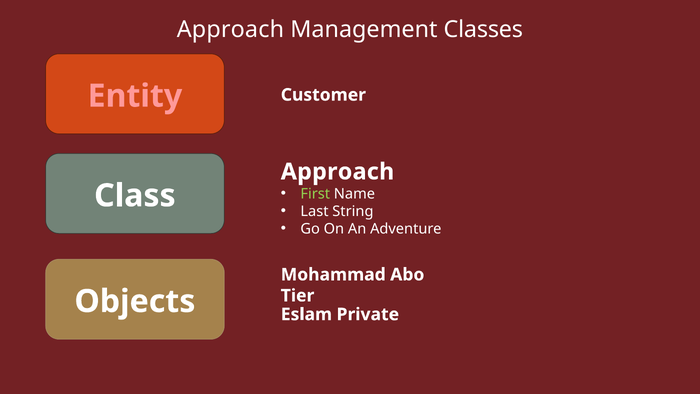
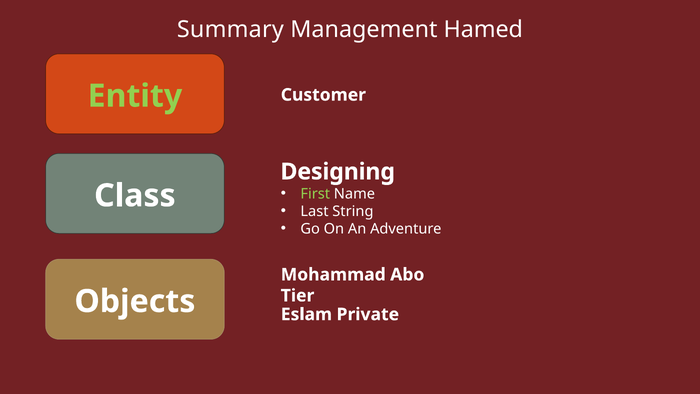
Approach at (230, 30): Approach -> Summary
Classes: Classes -> Hamed
Entity colour: pink -> light green
Approach at (337, 172): Approach -> Designing
